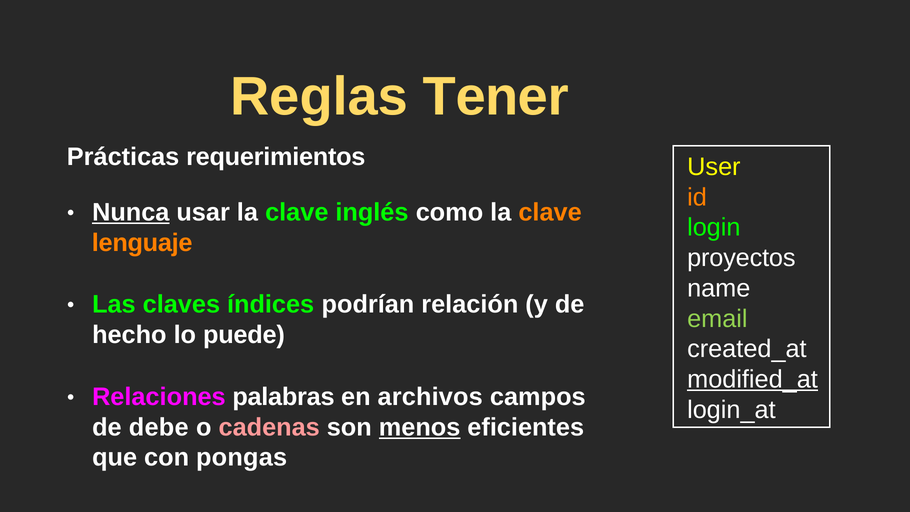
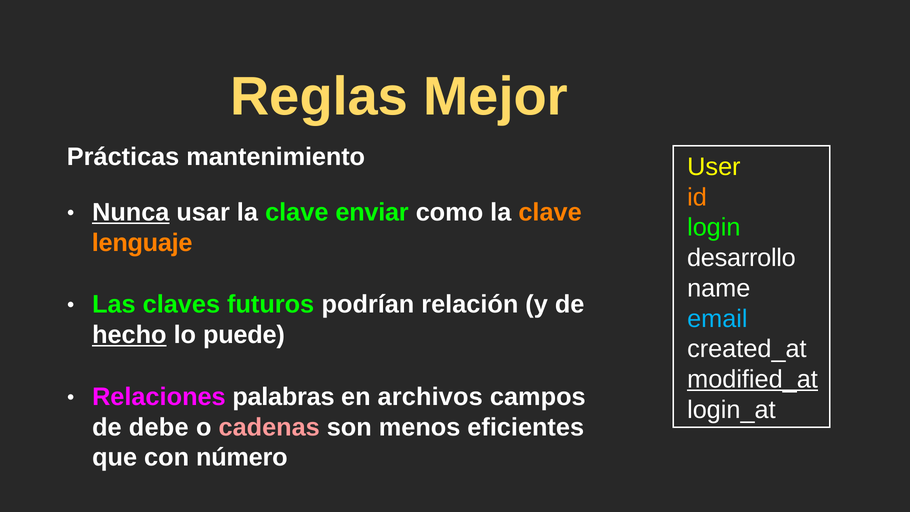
Tener: Tener -> Mejor
requerimientos: requerimientos -> mantenimiento
inglés: inglés -> enviar
proyectos: proyectos -> desarrollo
índices: índices -> futuros
email colour: light green -> light blue
hecho underline: none -> present
menos underline: present -> none
pongas: pongas -> número
